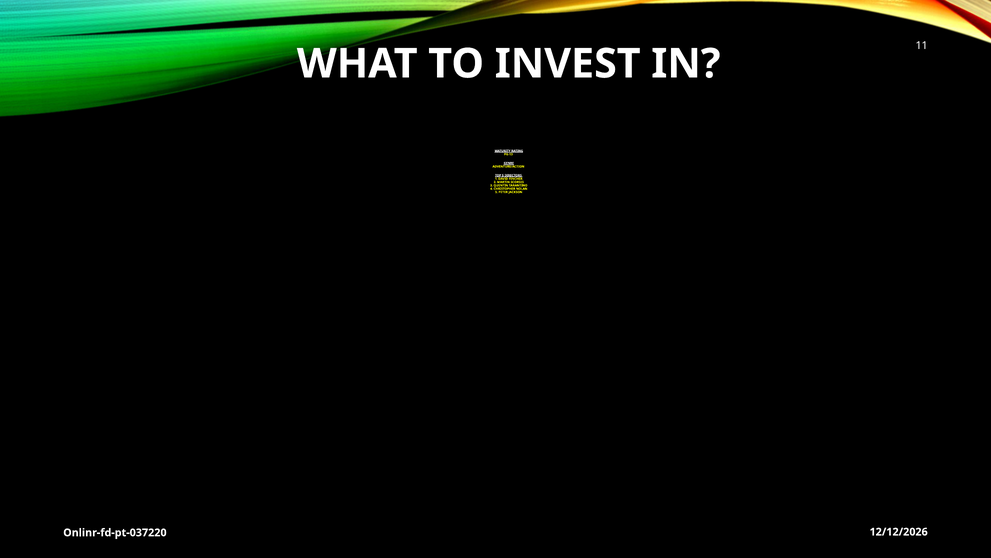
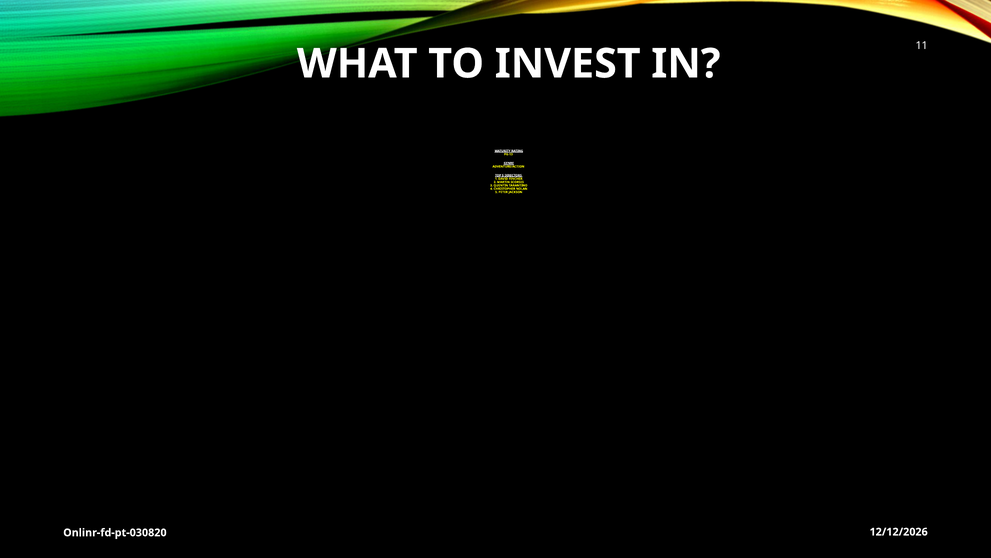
Onlinr-fd-pt-037220: Onlinr-fd-pt-037220 -> Onlinr-fd-pt-030820
